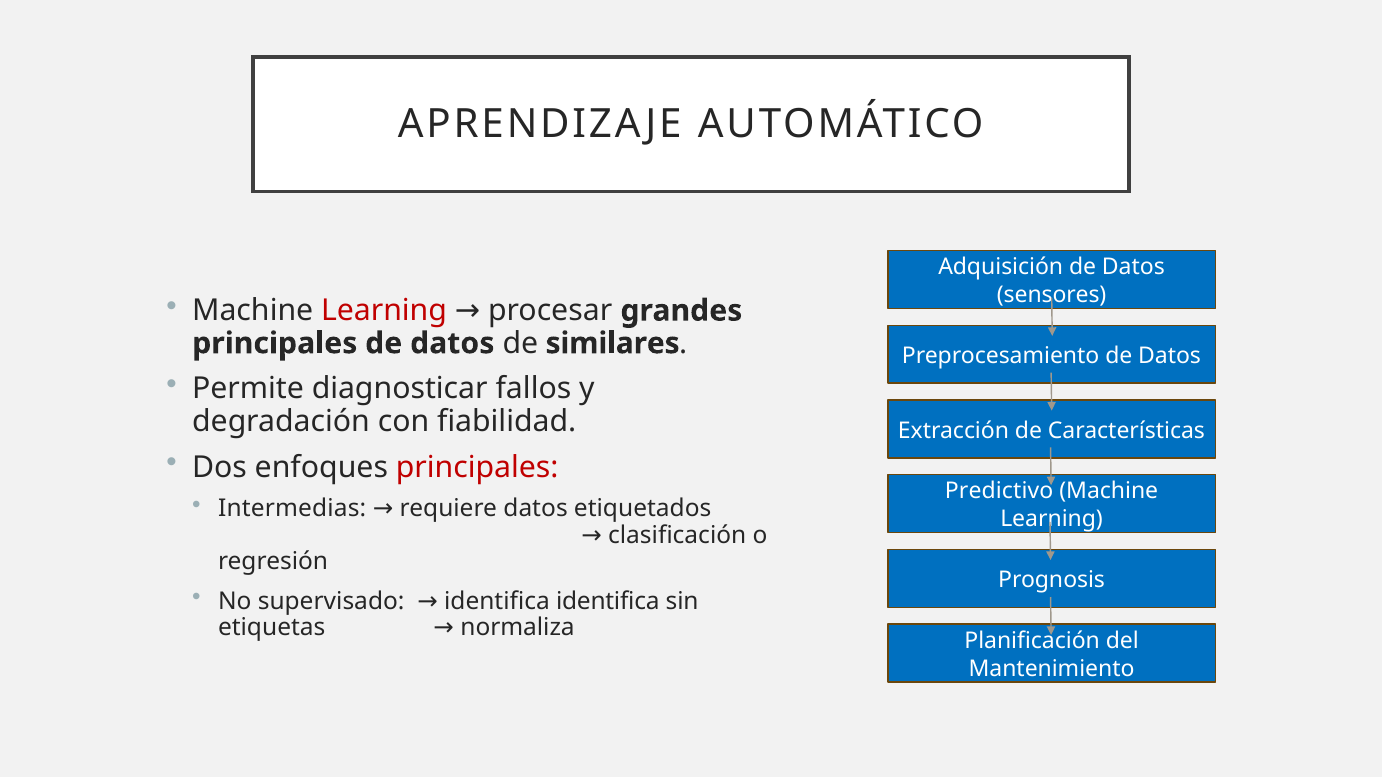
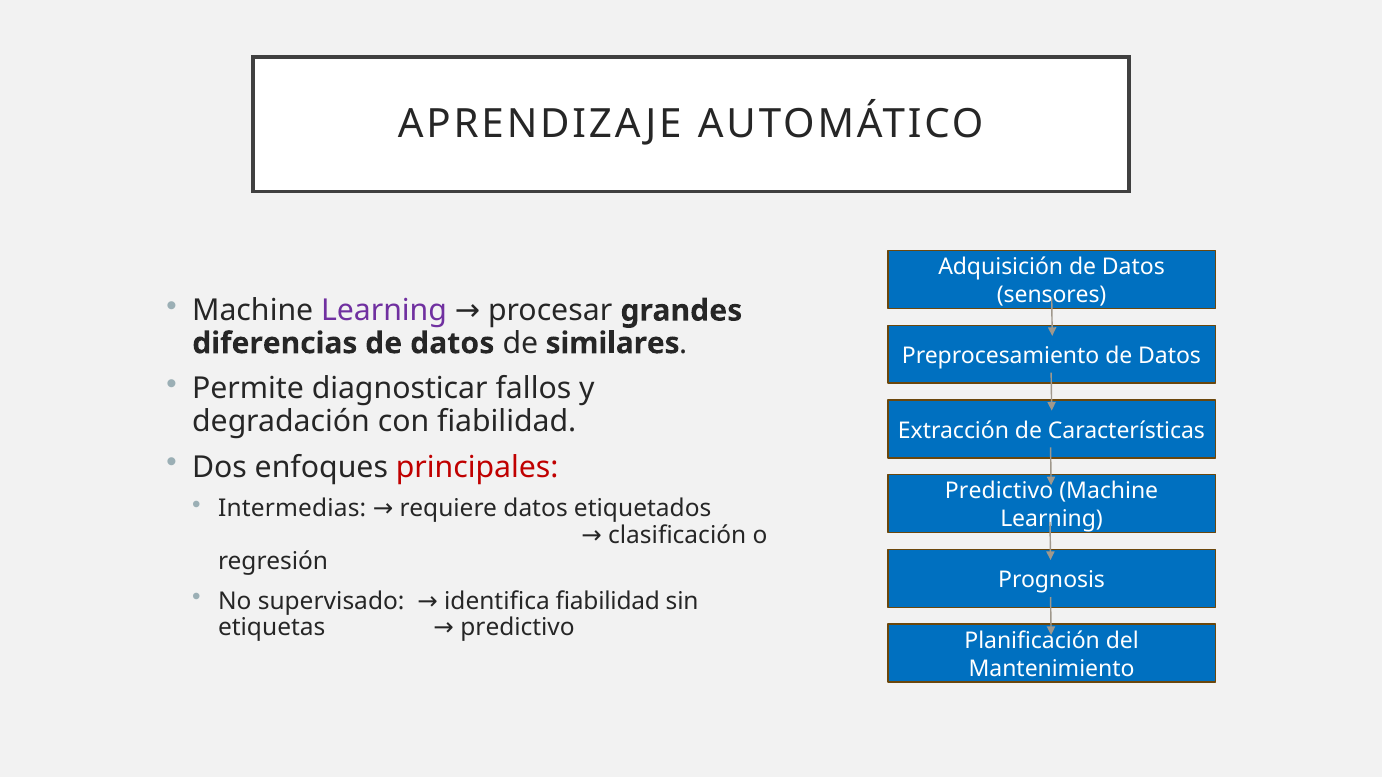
Learning at (384, 311) colour: red -> purple
principales at (275, 343): principales -> diferencias
identifica identifica: identifica -> fiabilidad
etiquetas normaliza: normaliza -> predictivo
